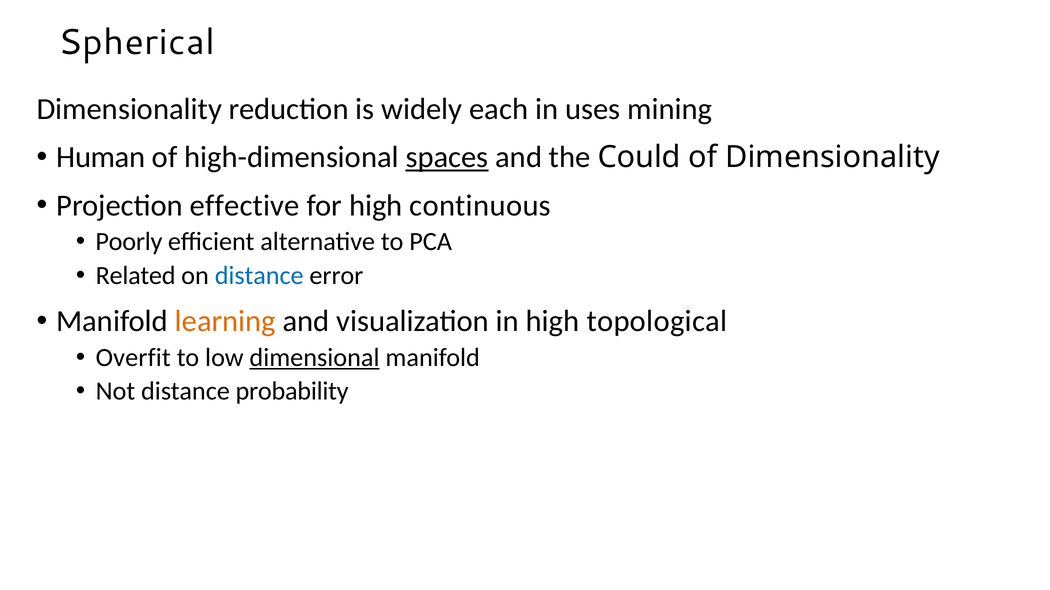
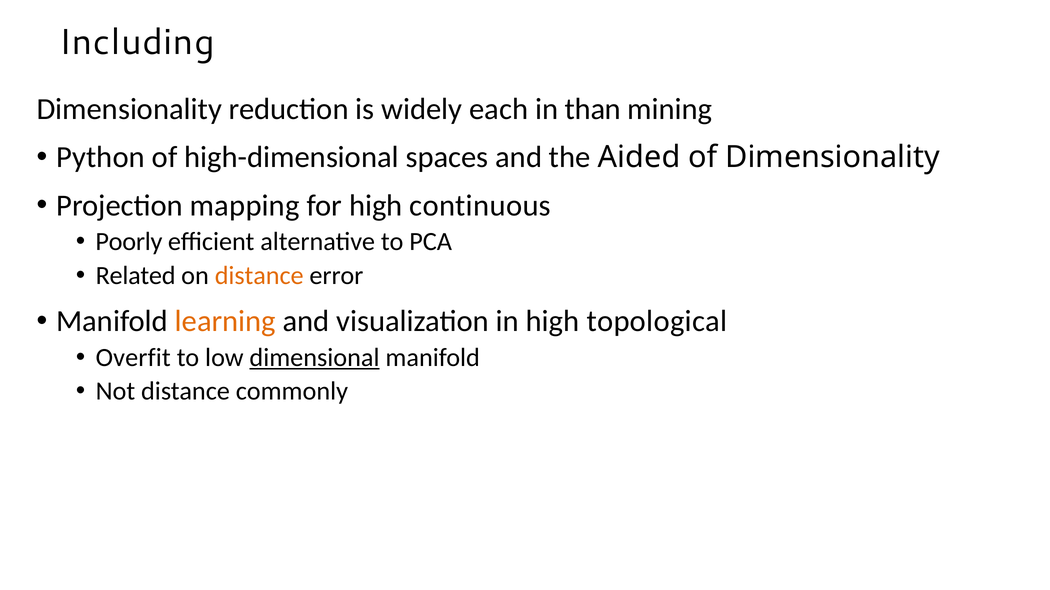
Spherical: Spherical -> Including
uses: uses -> than
Human: Human -> Python
spaces underline: present -> none
Could: Could -> Aided
effective: effective -> mapping
distance at (259, 276) colour: blue -> orange
probability: probability -> commonly
